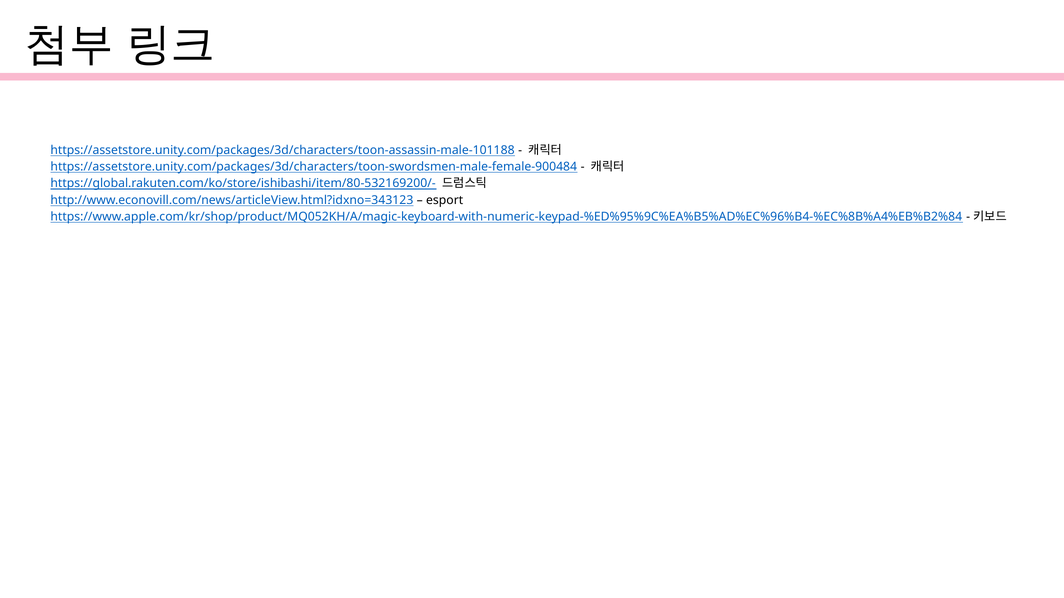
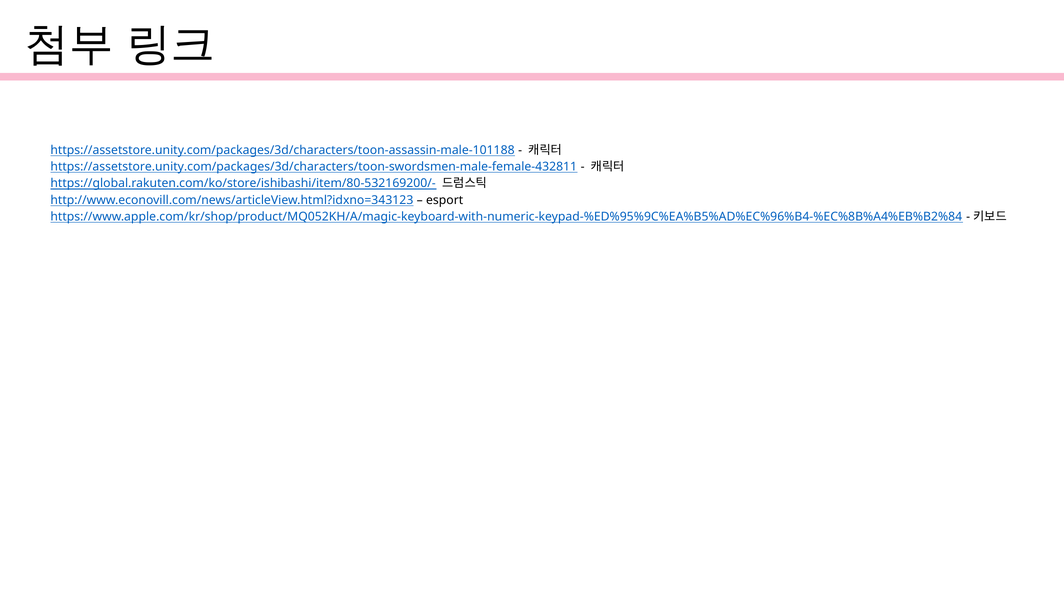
https://assetstore.unity.com/packages/3d/characters/toon-swordsmen-male-female-900484: https://assetstore.unity.com/packages/3d/characters/toon-swordsmen-male-female-900484 -> https://assetstore.unity.com/packages/3d/characters/toon-swordsmen-male-female-432811
